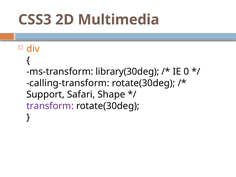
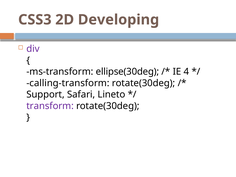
Multimedia: Multimedia -> Developing
div colour: orange -> purple
library(30deg: library(30deg -> ellipse(30deg
0: 0 -> 4
Shape: Shape -> Lineto
